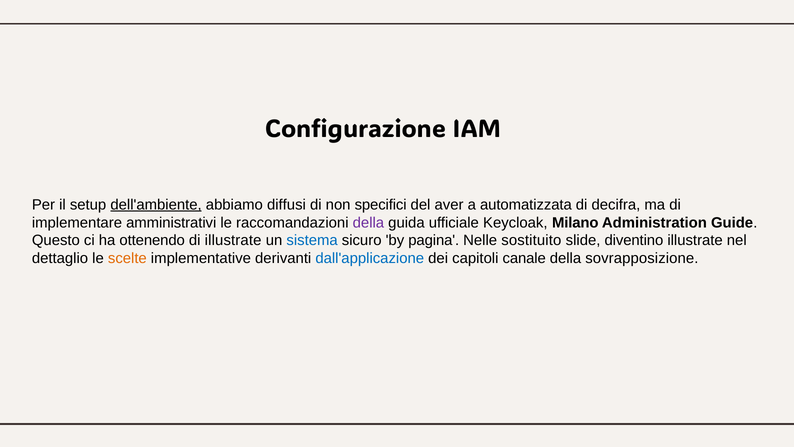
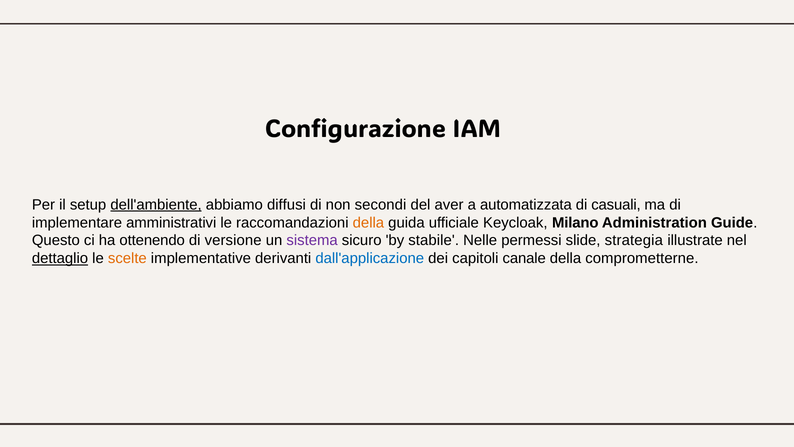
specifici: specifici -> secondi
decifra: decifra -> casuali
della at (368, 222) colour: purple -> orange
di illustrate: illustrate -> versione
sistema colour: blue -> purple
pagina: pagina -> stabile
sostituito: sostituito -> permessi
diventino: diventino -> strategia
dettaglio underline: none -> present
sovrapposizione: sovrapposizione -> comprometterne
